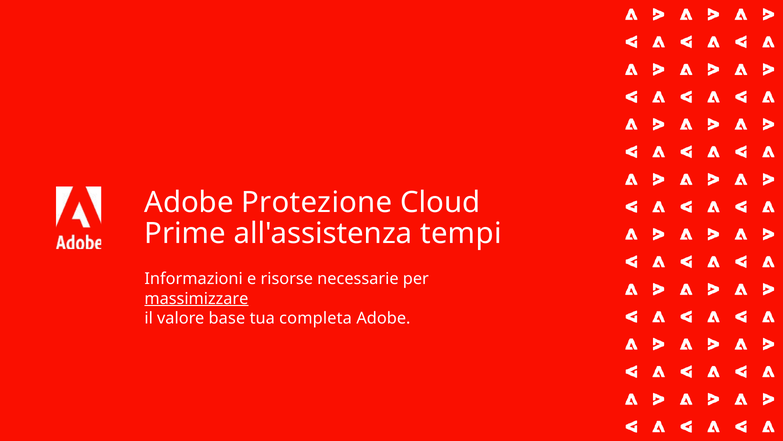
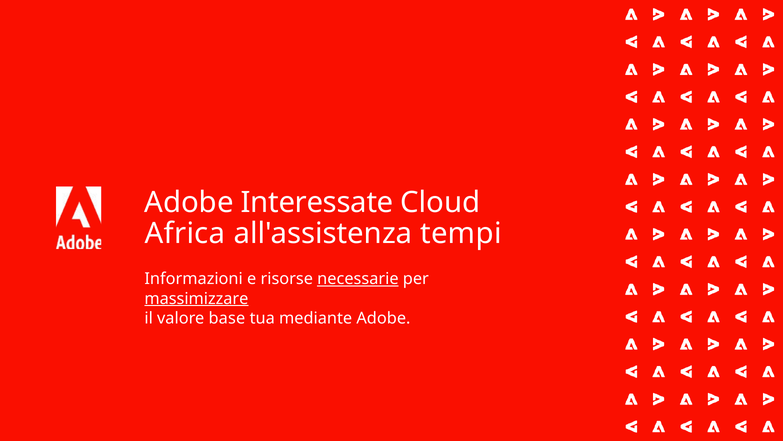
Protezione: Protezione -> Interessate
Prime: Prime -> Africa
necessarie underline: none -> present
completa: completa -> mediante
